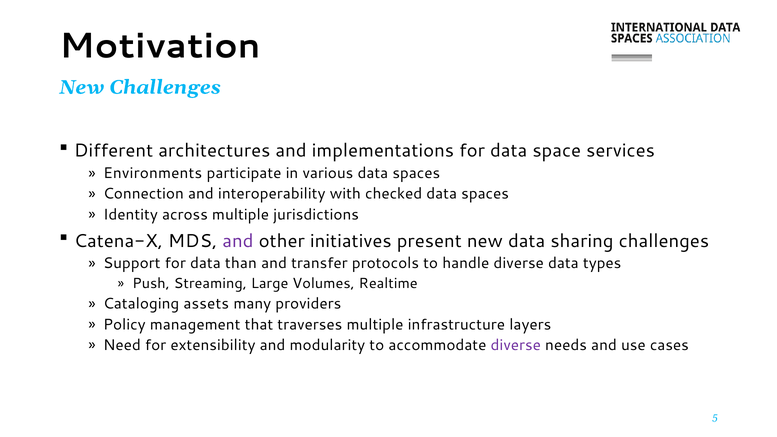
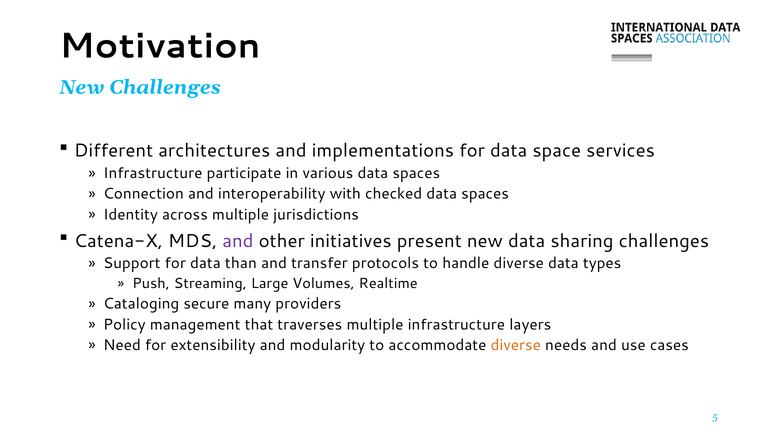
Environments at (153, 173): Environments -> Infrastructure
assets: assets -> secure
diverse at (516, 345) colour: purple -> orange
